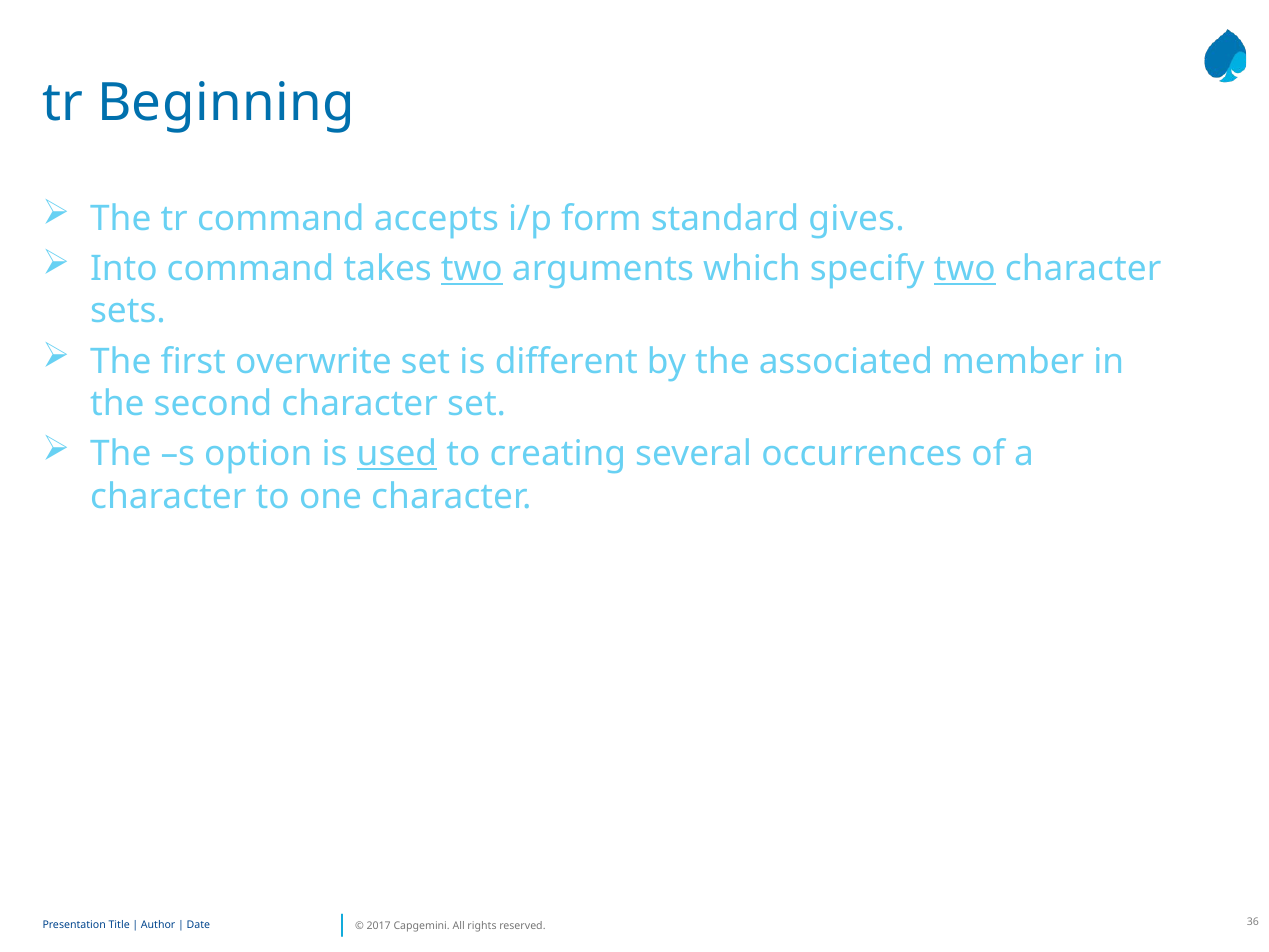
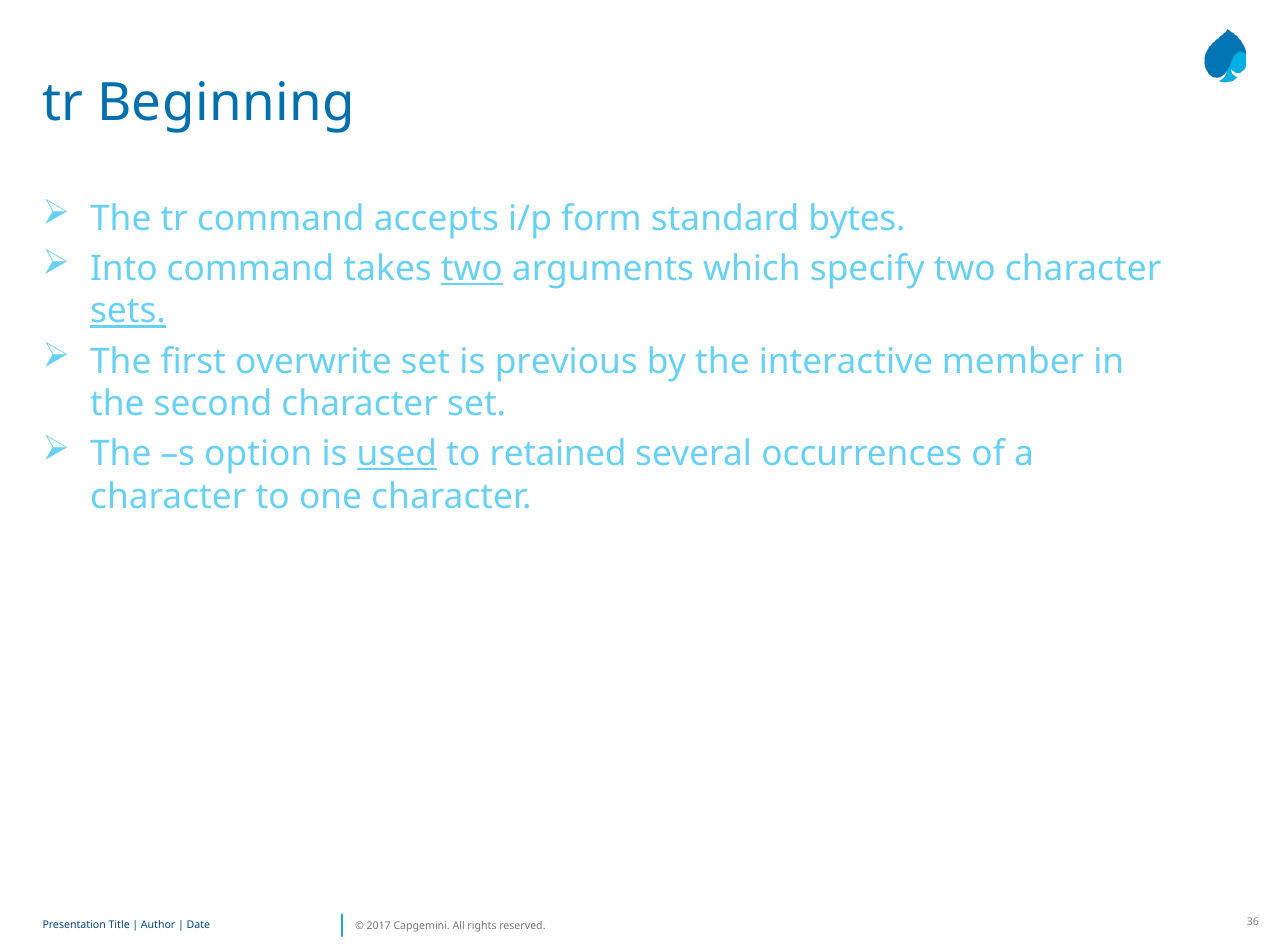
gives: gives -> bytes
two at (965, 269) underline: present -> none
sets underline: none -> present
different: different -> previous
associated: associated -> interactive
creating: creating -> retained
